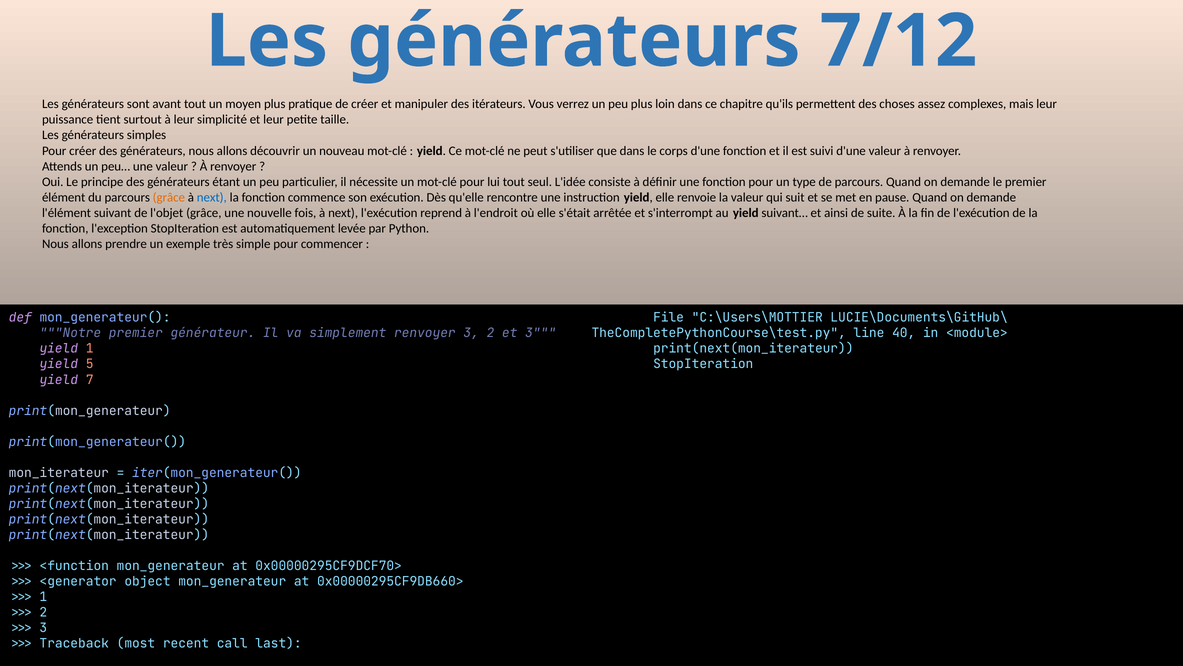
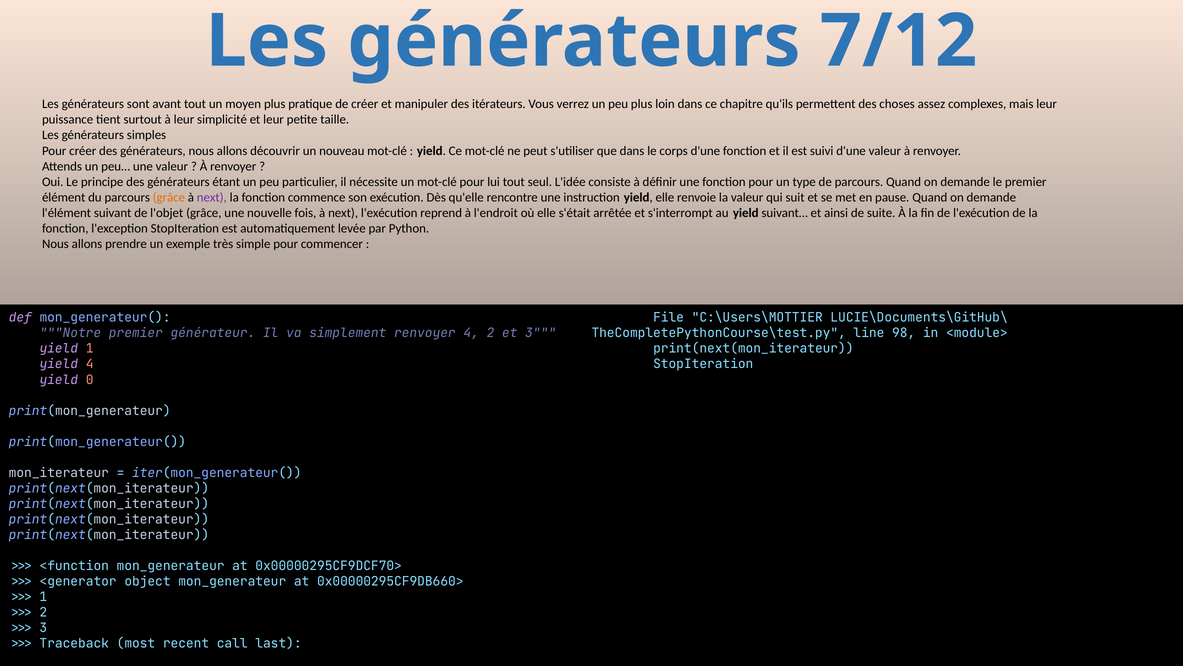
next at (212, 197) colour: blue -> purple
renvoyer 3: 3 -> 4
40: 40 -> 98
yield 5: 5 -> 4
7: 7 -> 0
